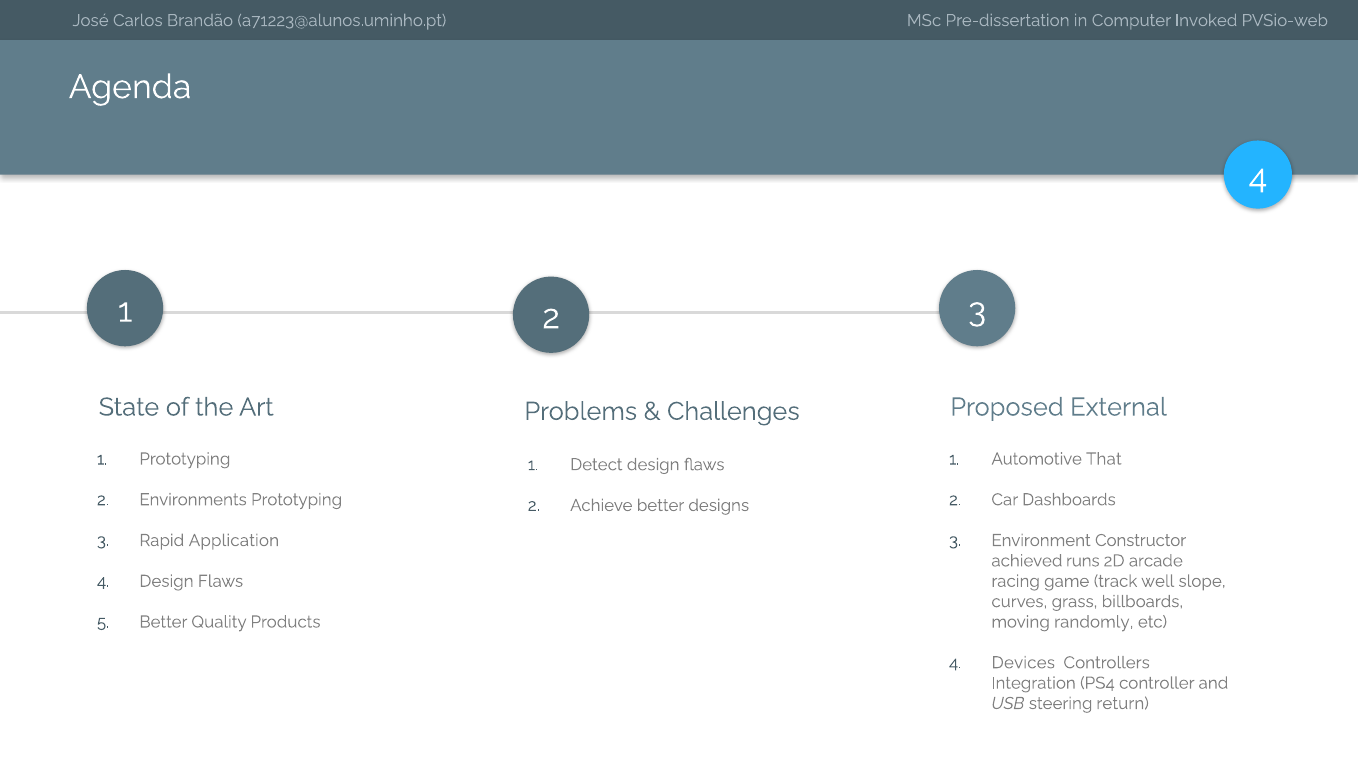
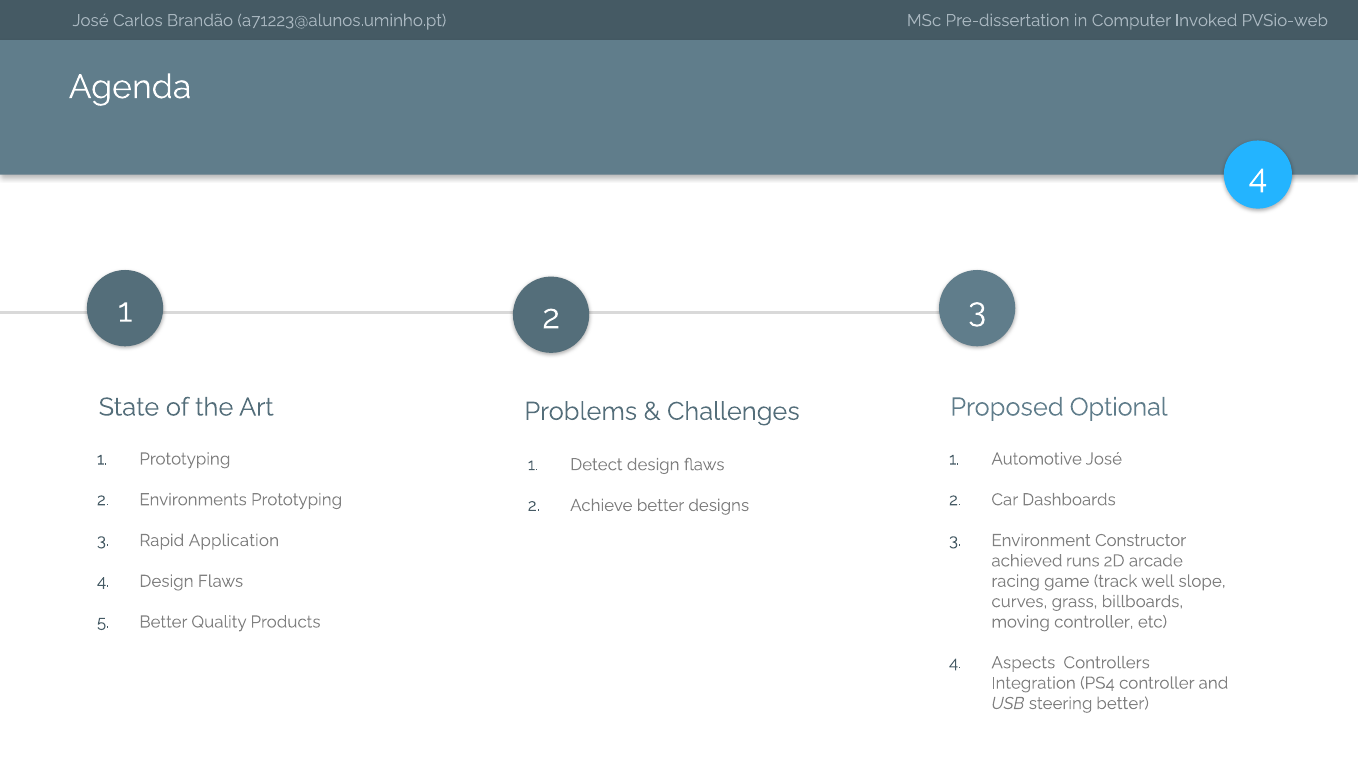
External: External -> Optional
Automotive That: That -> José
moving randomly: randomly -> controller
Devices: Devices -> Aspects
steering return: return -> better
